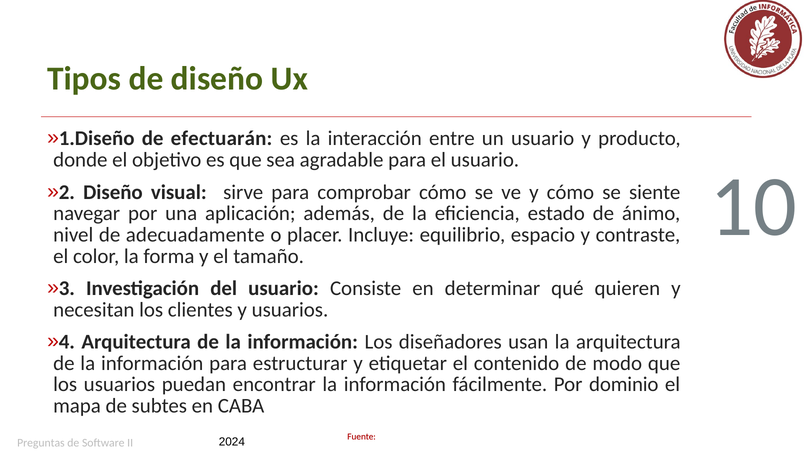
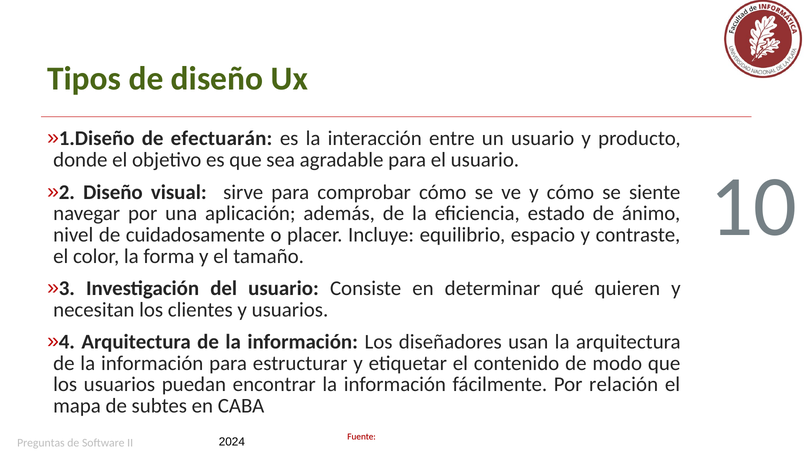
adecuadamente: adecuadamente -> cuidadosamente
dominio: dominio -> relación
